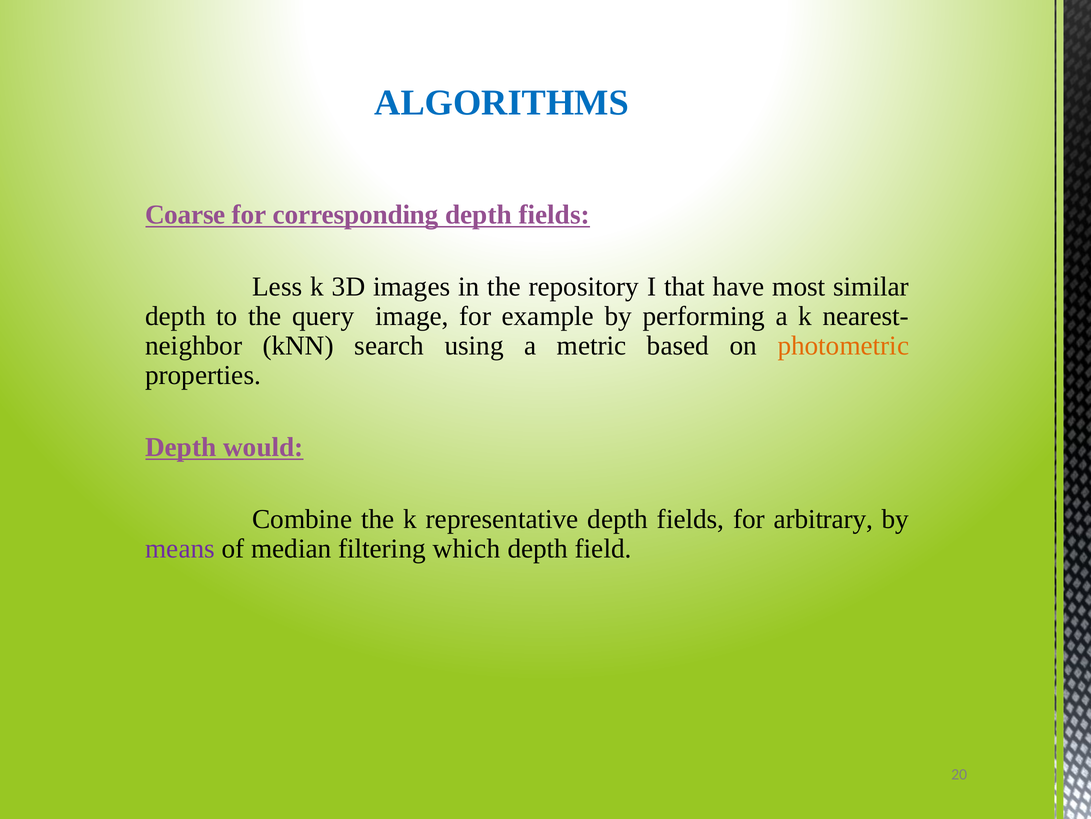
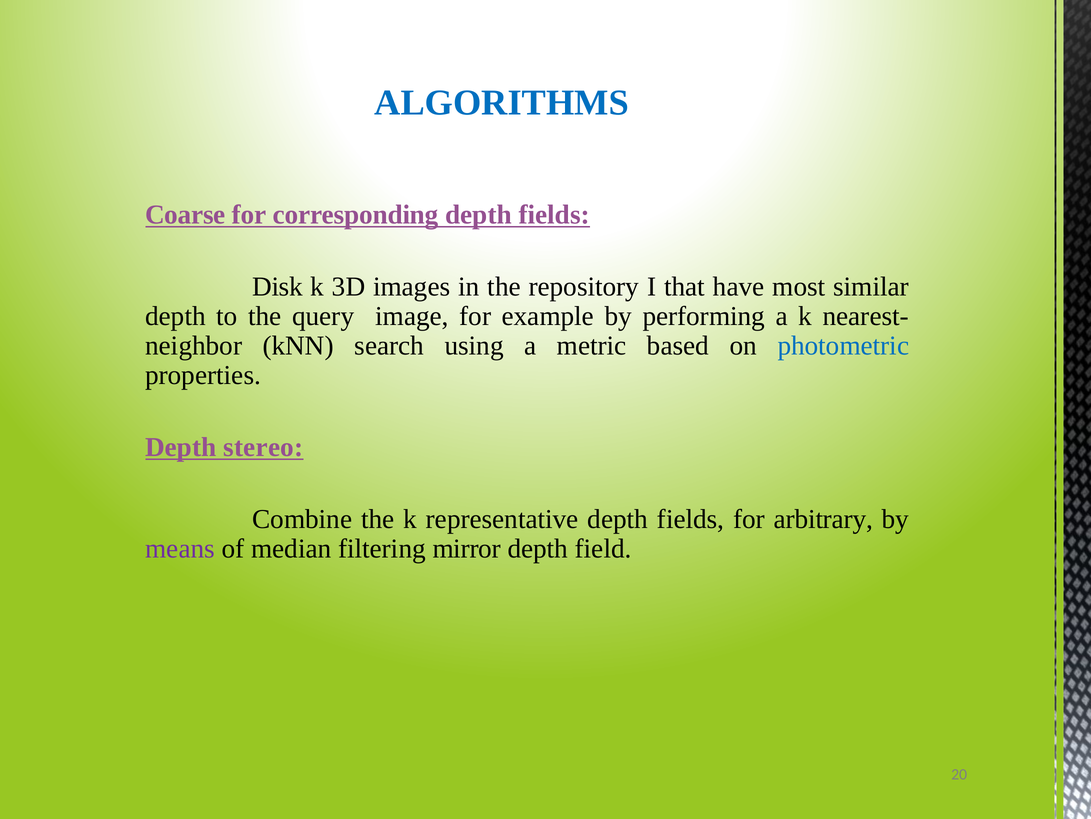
Less: Less -> Disk
photometric colour: orange -> blue
would: would -> stereo
which: which -> mirror
